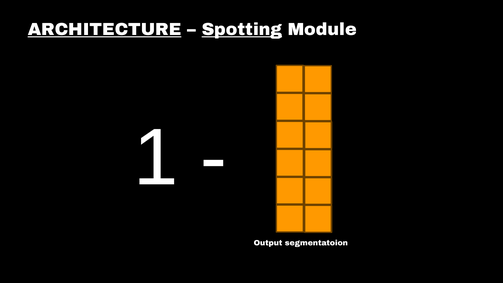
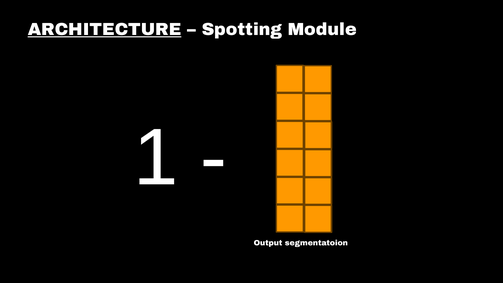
Spotting underline: present -> none
